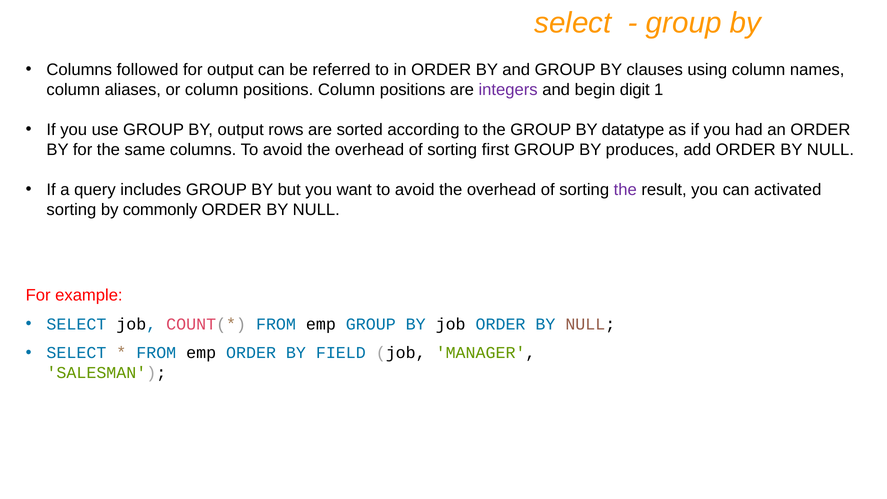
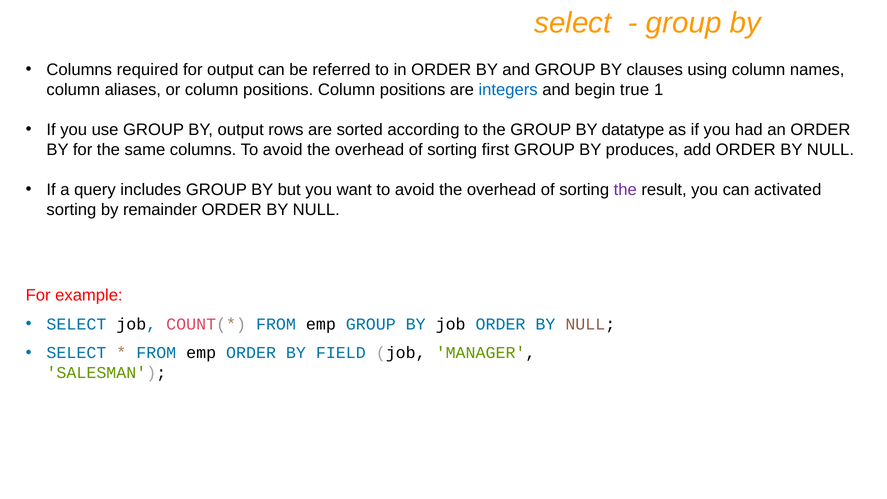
followed: followed -> required
integers colour: purple -> blue
digit: digit -> true
commonly: commonly -> remainder
